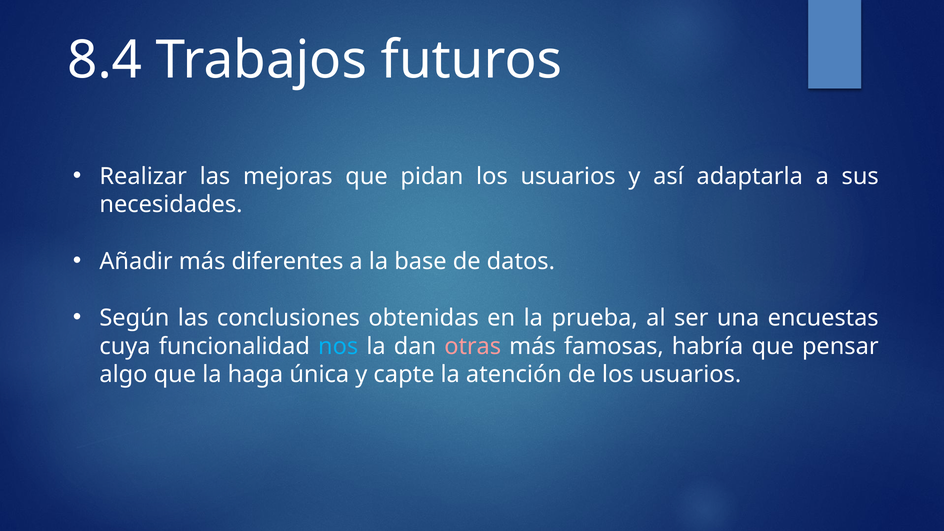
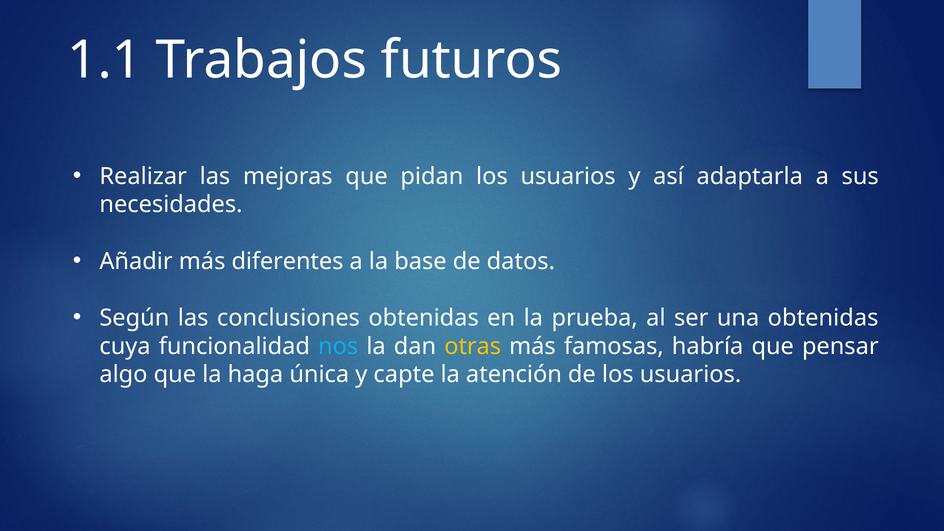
8.4: 8.4 -> 1.1
una encuestas: encuestas -> obtenidas
otras colour: pink -> yellow
